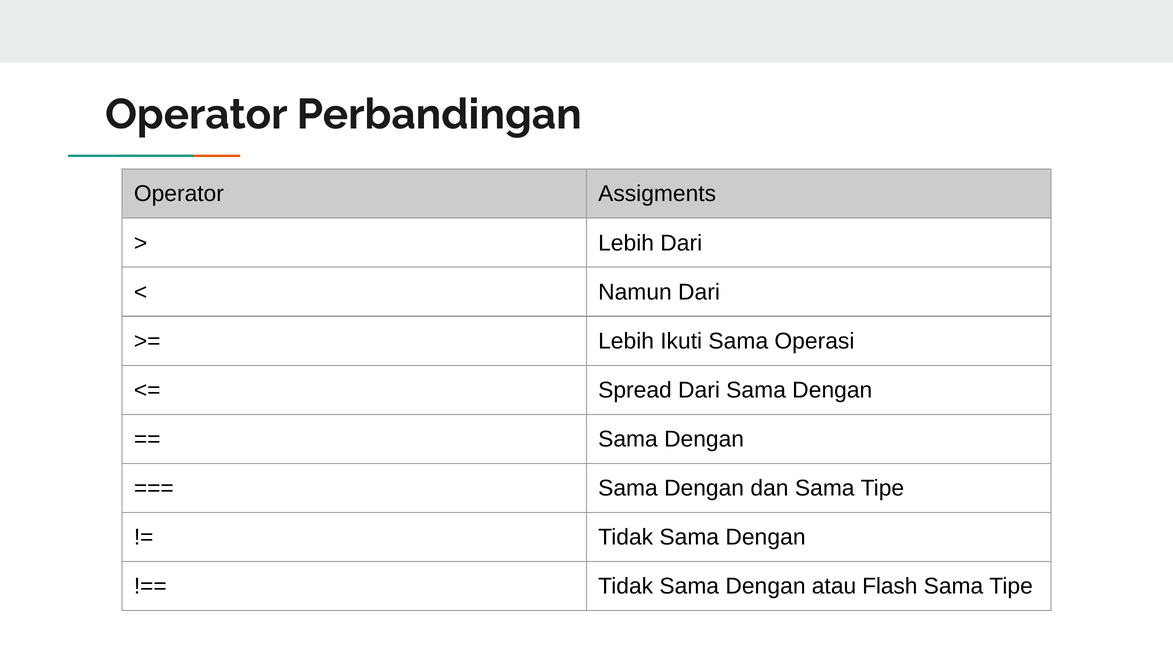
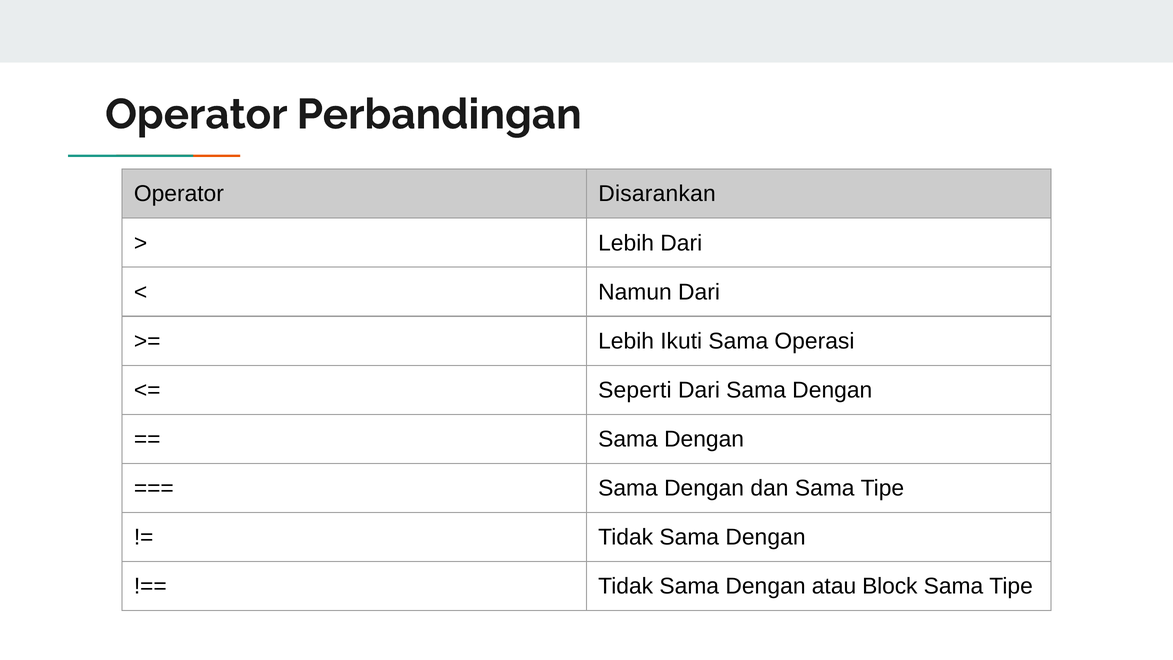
Assigments: Assigments -> Disarankan
Spread: Spread -> Seperti
Flash: Flash -> Block
